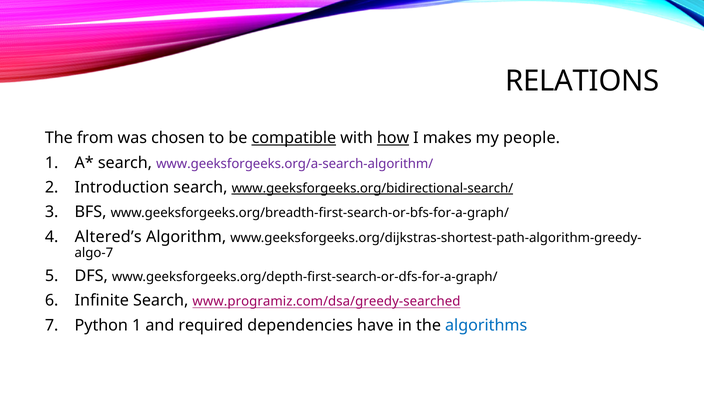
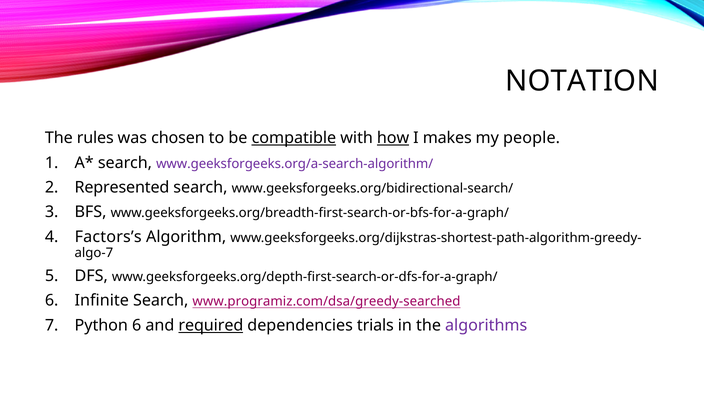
RELATIONS: RELATIONS -> NOTATION
from: from -> rules
Introduction: Introduction -> Represented
www.geeksforgeeks.org/bidirectional-search/ underline: present -> none
Altered’s: Altered’s -> Factors’s
Python 1: 1 -> 6
required underline: none -> present
have: have -> trials
algorithms colour: blue -> purple
